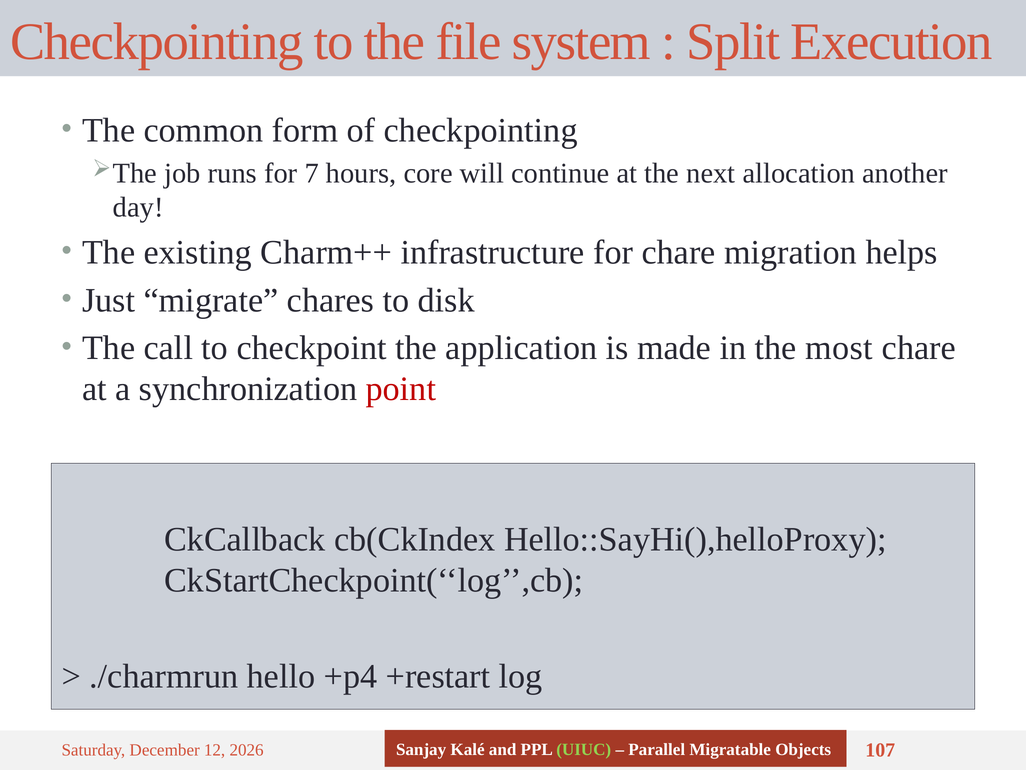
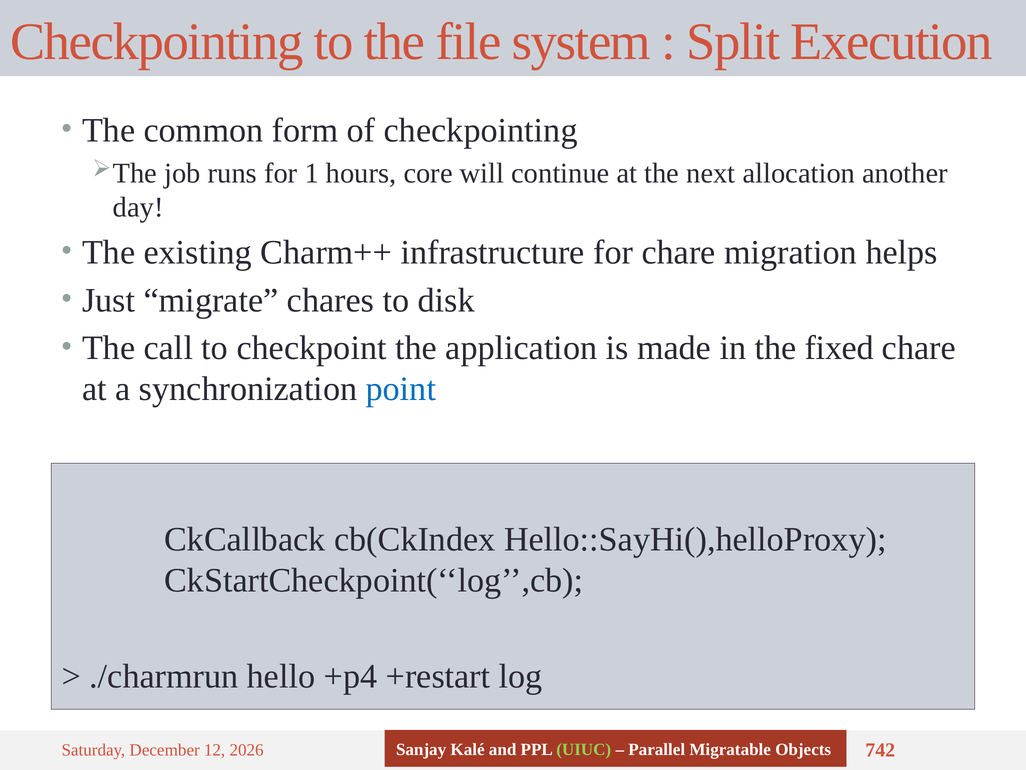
7: 7 -> 1
most: most -> fixed
point colour: red -> blue
107: 107 -> 742
